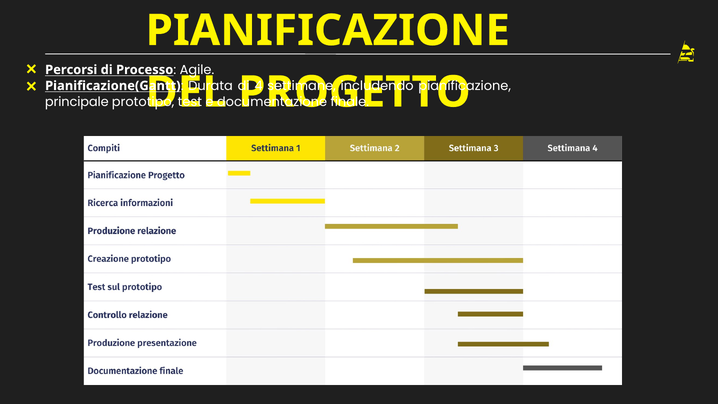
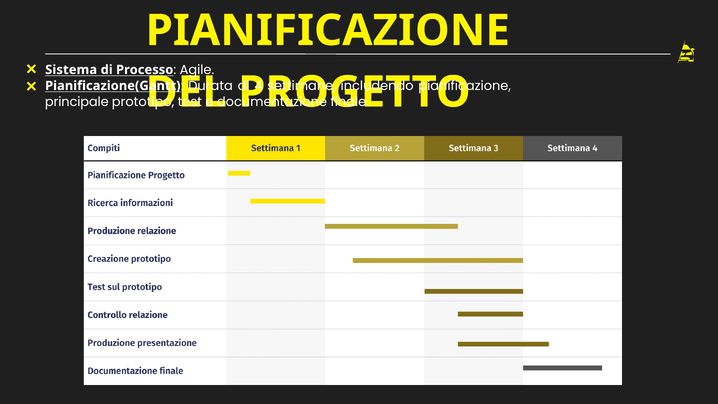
Percorsi: Percorsi -> Sistema
